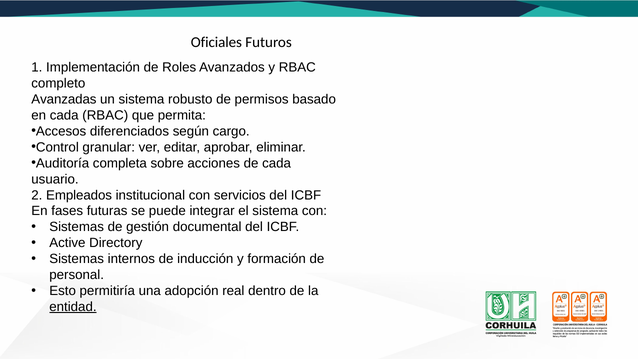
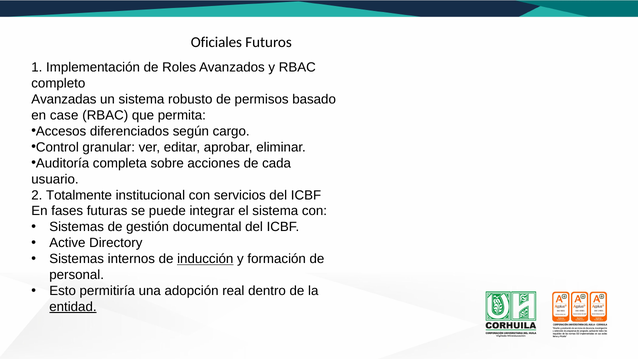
en cada: cada -> case
Empleados: Empleados -> Totalmente
inducción underline: none -> present
